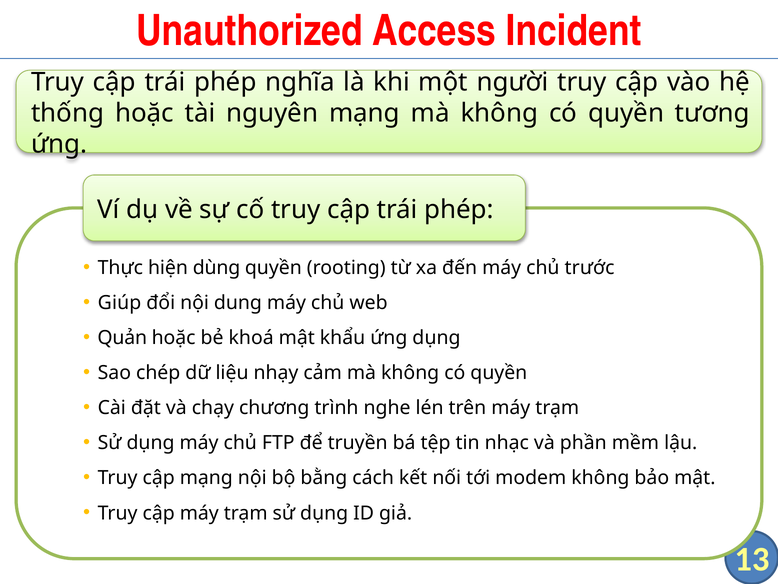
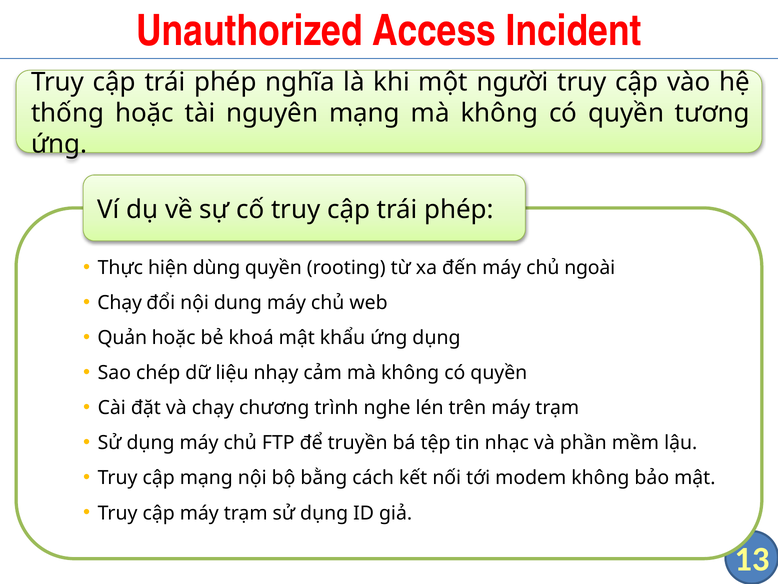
trước: trước -> ngoài
Giúp at (119, 303): Giúp -> Chạy
